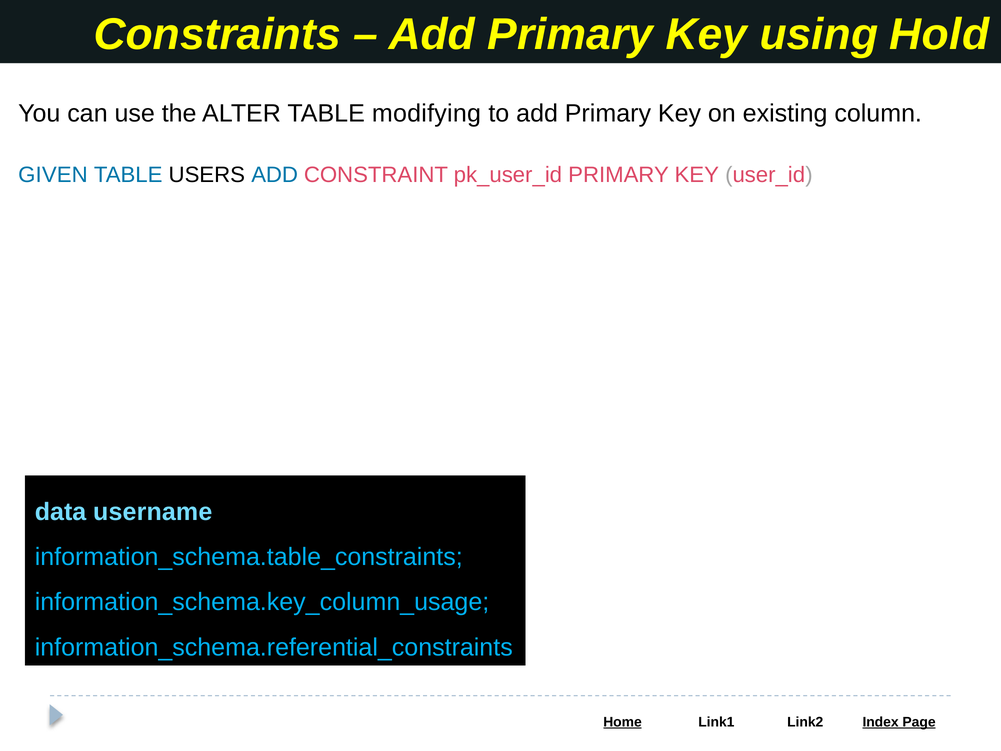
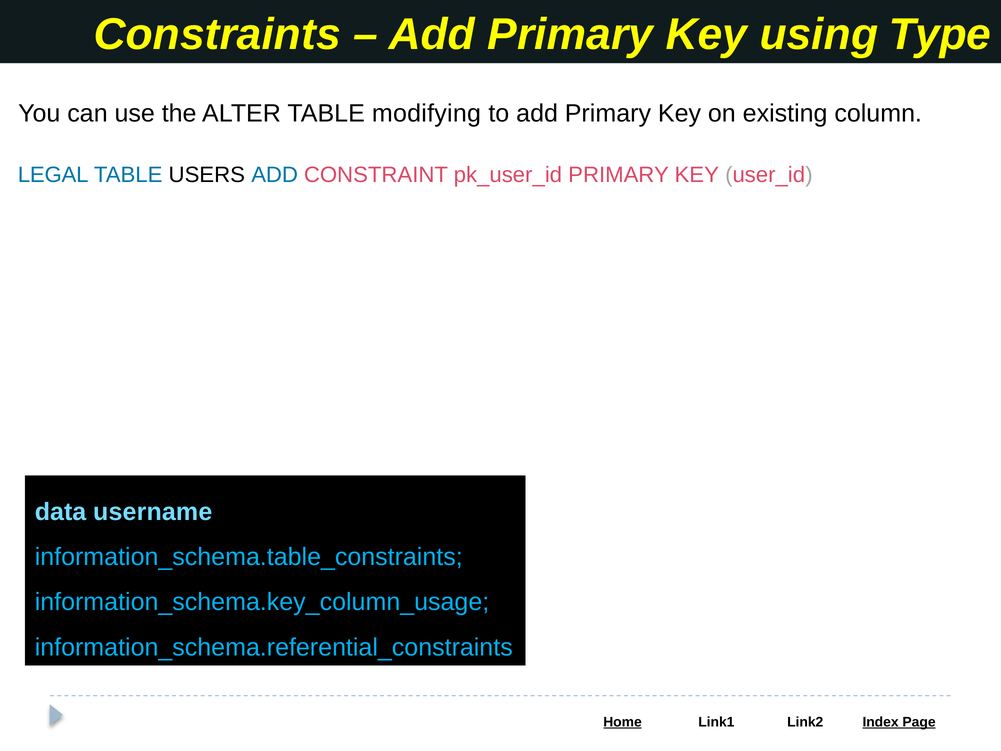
Hold: Hold -> Type
GIVEN: GIVEN -> LEGAL
